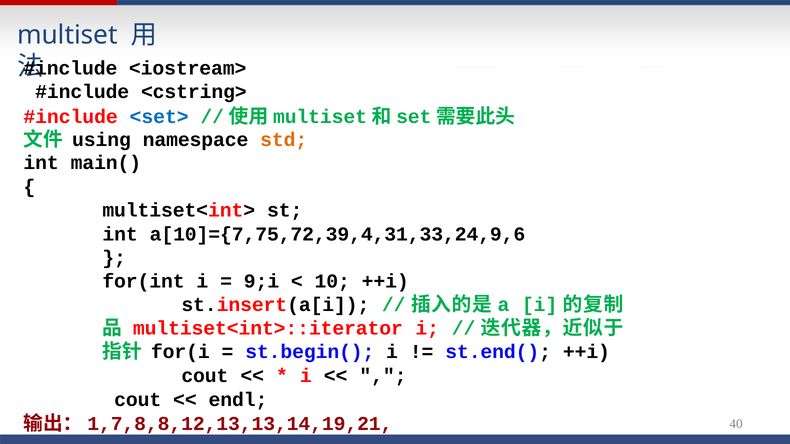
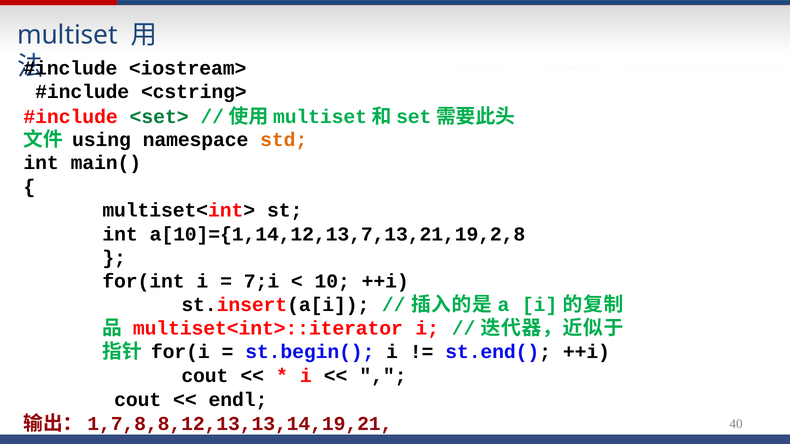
<set> colour: blue -> green
a[10]={7,75,72,39,4,31,33,24,9,6: a[10]={7,75,72,39,4,31,33,24,9,6 -> a[10]={1,14,12,13,7,13,21,19,2,8
9;i: 9;i -> 7;i
